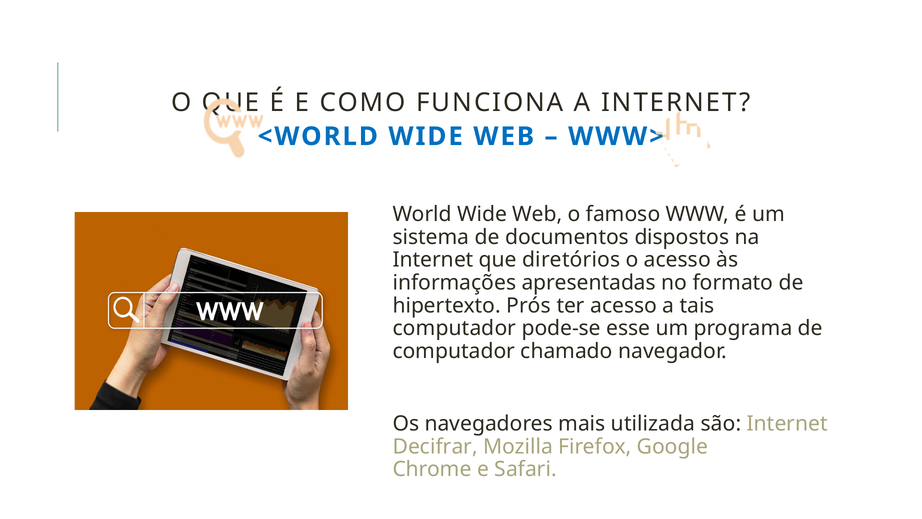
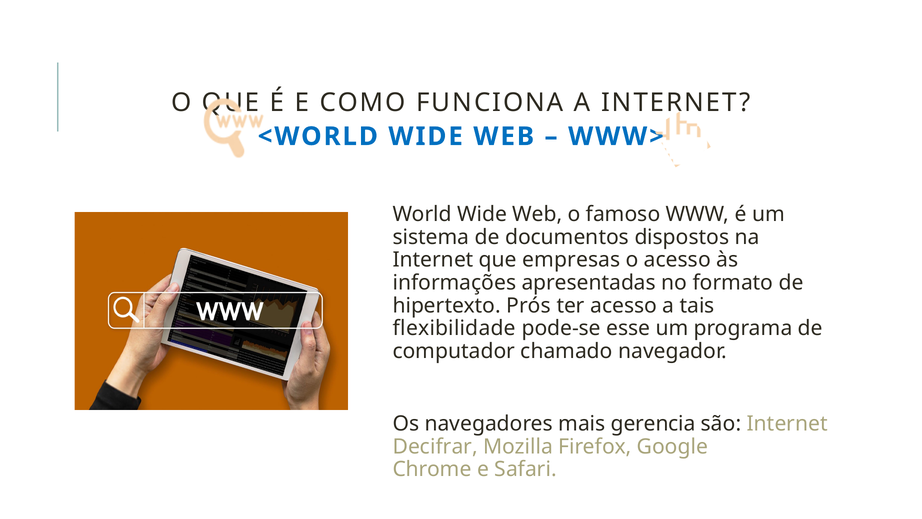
diretórios: diretórios -> empresas
computador at (454, 328): computador -> flexibilidade
utilizada: utilizada -> gerencia
